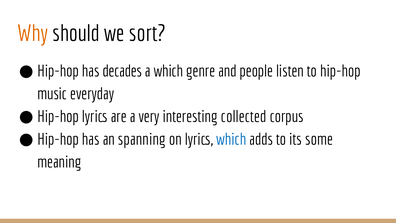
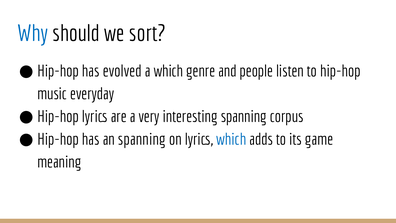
Why colour: orange -> blue
decades: decades -> evolved
interesting collected: collected -> spanning
some: some -> game
